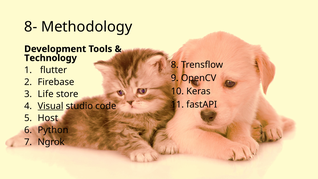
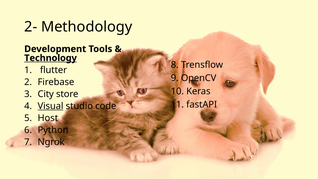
8-: 8- -> 2-
Technology underline: none -> present
Life: Life -> City
